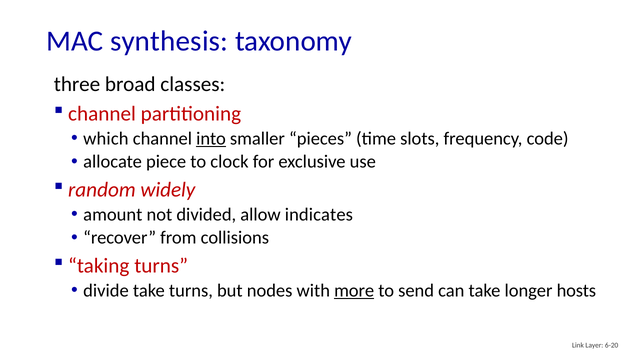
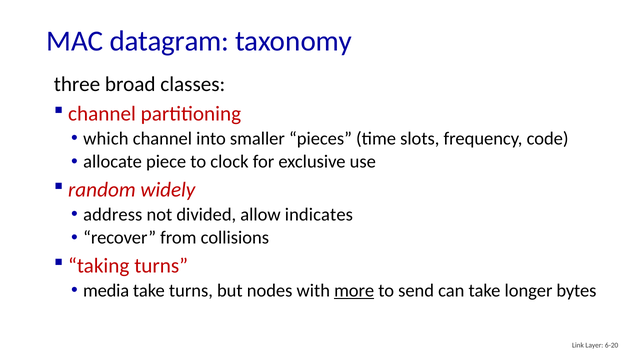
synthesis: synthesis -> datagram
into underline: present -> none
amount: amount -> address
divide: divide -> media
hosts: hosts -> bytes
